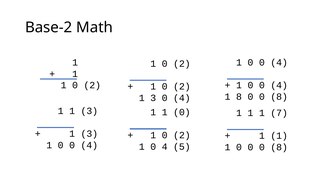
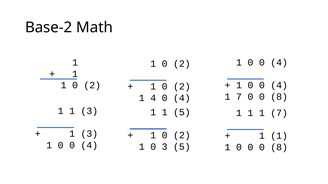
8 at (239, 97): 8 -> 7
3 at (153, 98): 3 -> 4
0 at (182, 113): 0 -> 5
1 0 4: 4 -> 3
